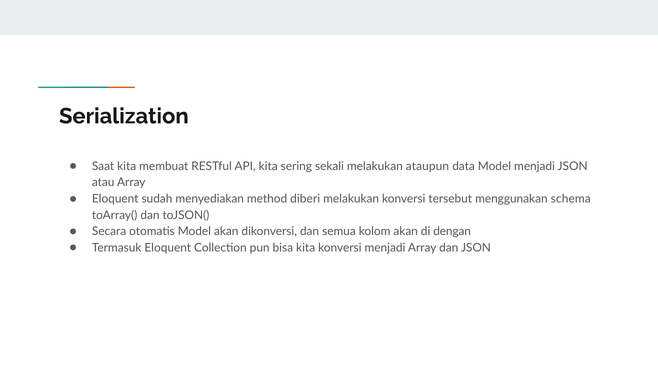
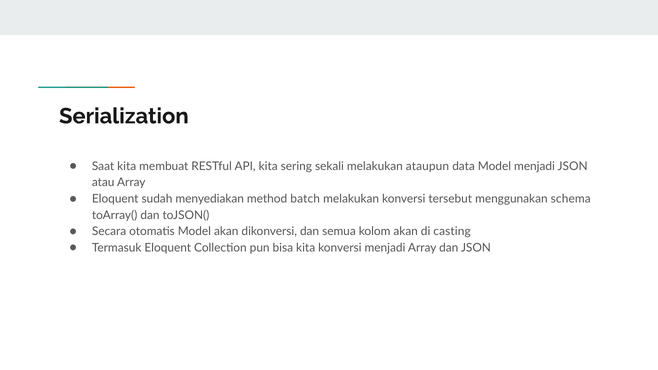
diberi: diberi -> batch
dengan: dengan -> casting
